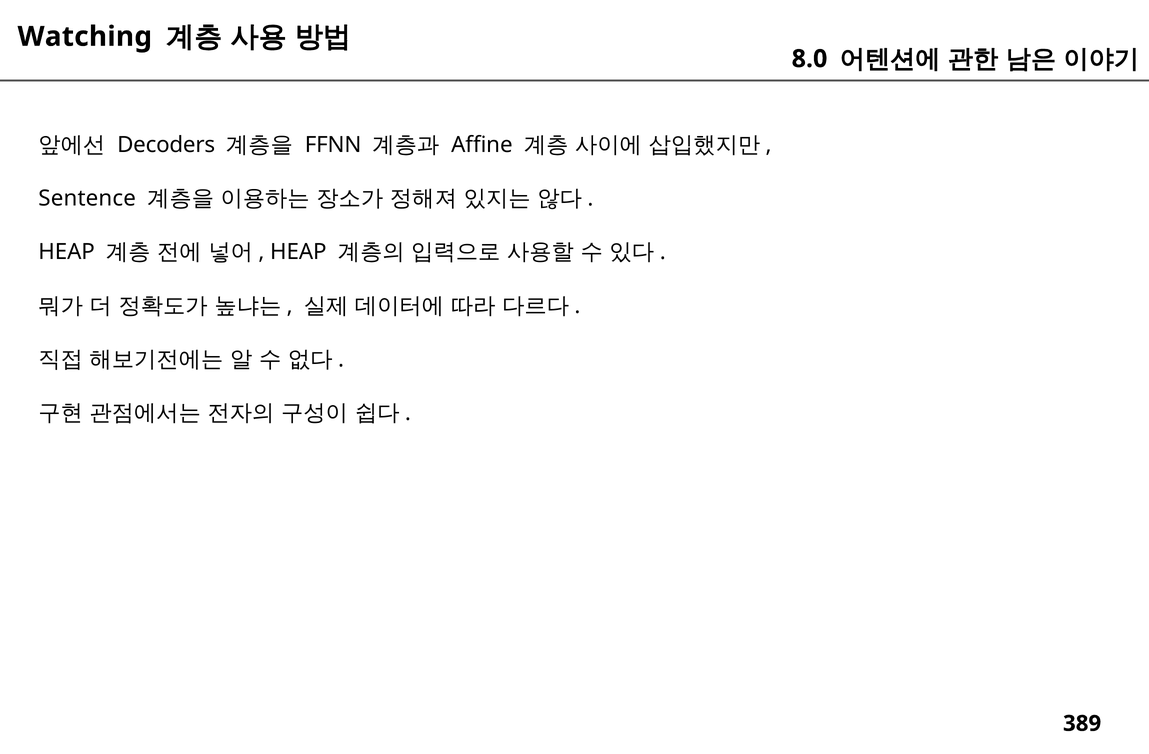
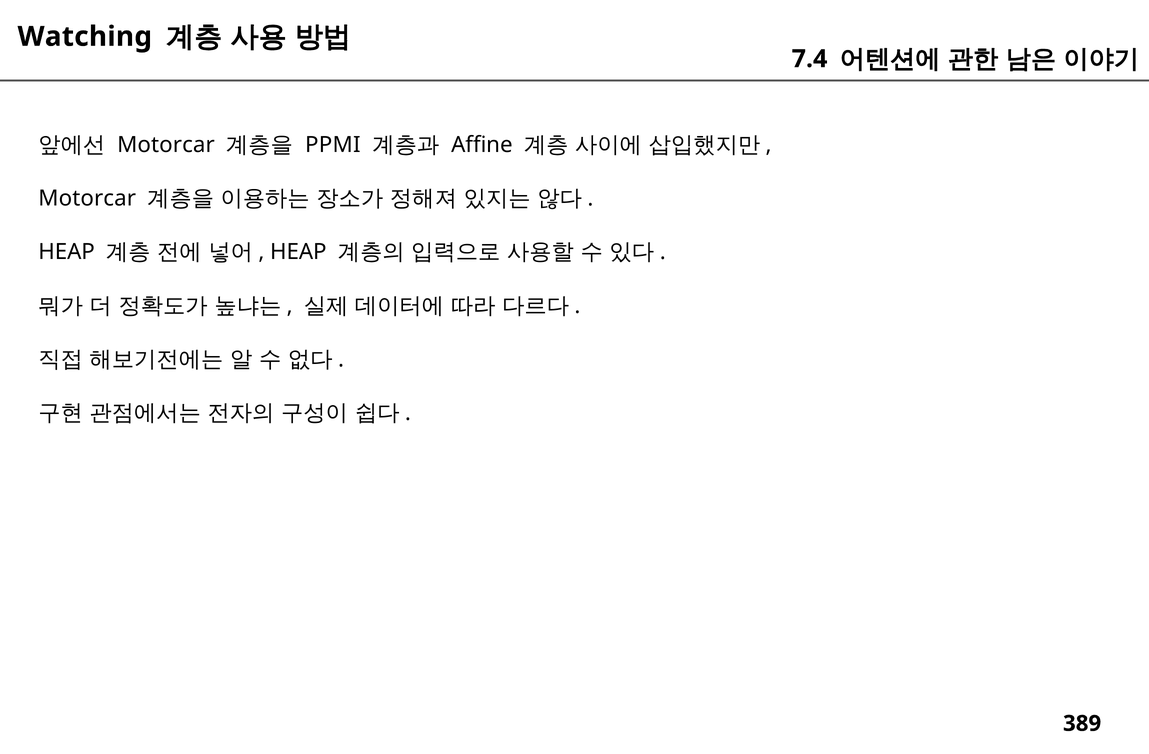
8.0: 8.0 -> 7.4
Decoders at (166, 145): Decoders -> Motorcar
FFNN: FFNN -> PPMI
Sentence at (87, 199): Sentence -> Motorcar
